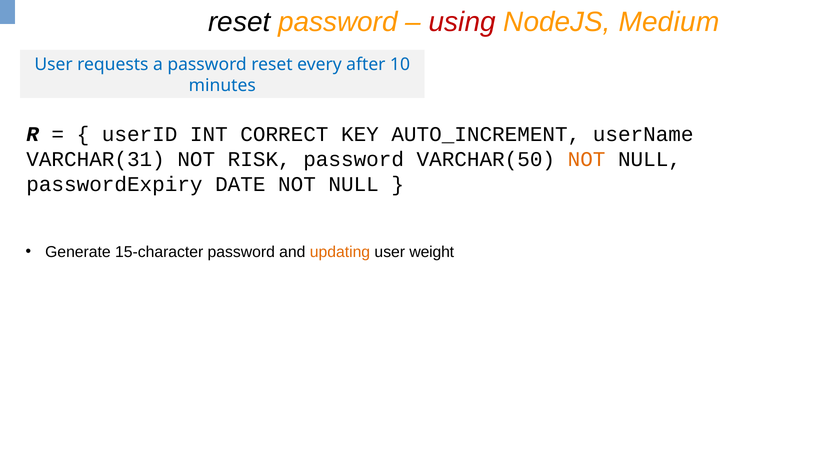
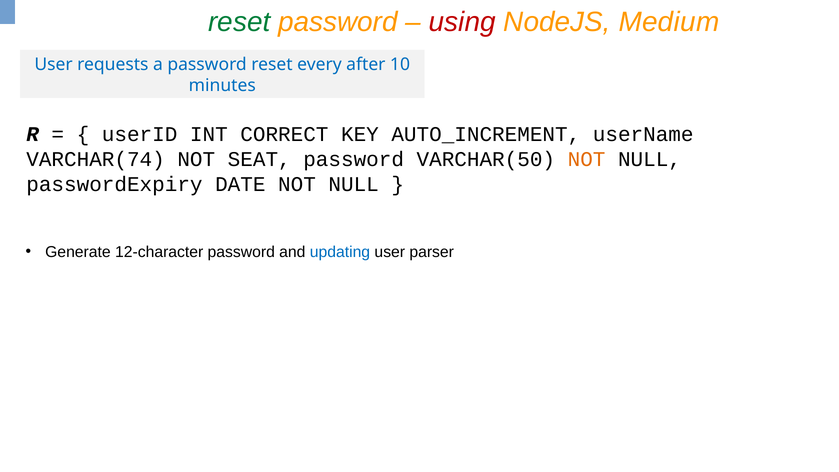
reset at (239, 22) colour: black -> green
VARCHAR(31: VARCHAR(31 -> VARCHAR(74
RISK: RISK -> SEAT
15-character: 15-character -> 12-character
updating colour: orange -> blue
weight: weight -> parser
